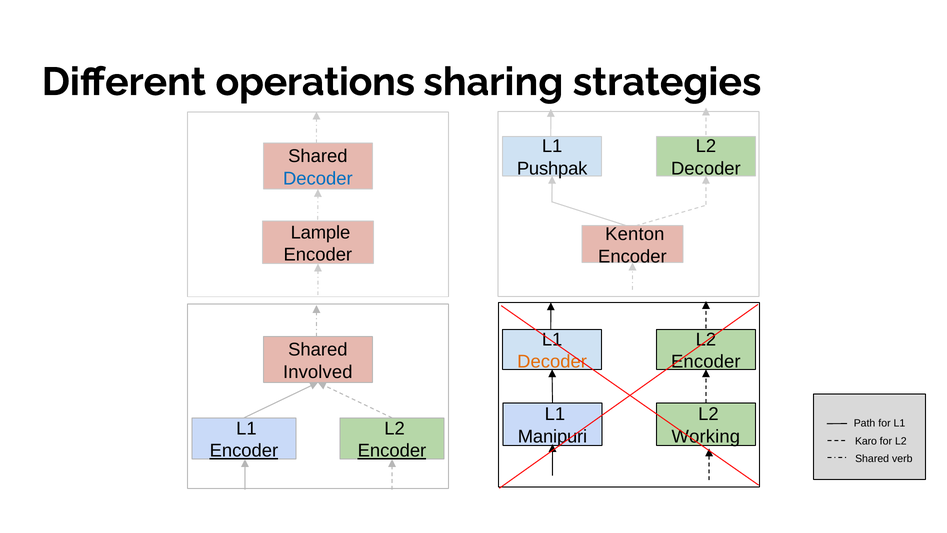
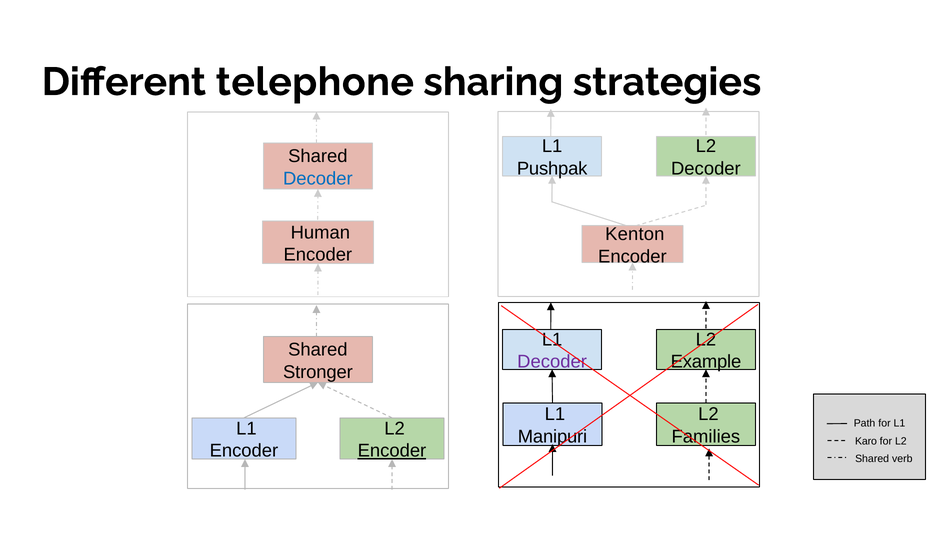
operations: operations -> telephone
Lample: Lample -> Human
Decoder at (552, 362) colour: orange -> purple
Encoder at (706, 362): Encoder -> Example
Involved: Involved -> Stronger
Working: Working -> Families
Encoder at (244, 451) underline: present -> none
